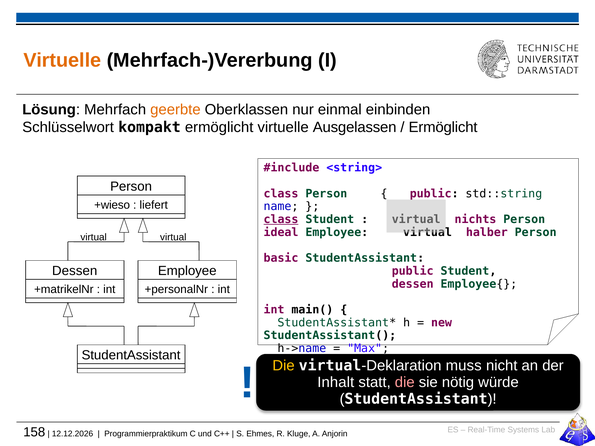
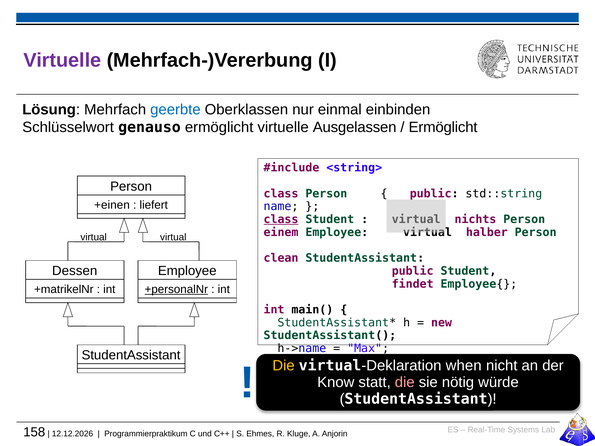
Virtuelle at (62, 60) colour: orange -> purple
geerbte colour: orange -> blue
kompakt: kompakt -> genauso
+wieso: +wieso -> +einen
ideal: ideal -> einem
basic: basic -> clean
dessen at (413, 284): dessen -> findet
+personalNr underline: none -> present
muss: muss -> when
Inhalt: Inhalt -> Know
